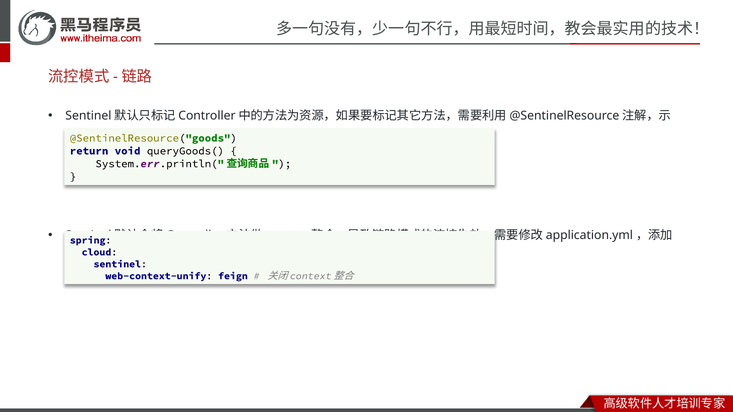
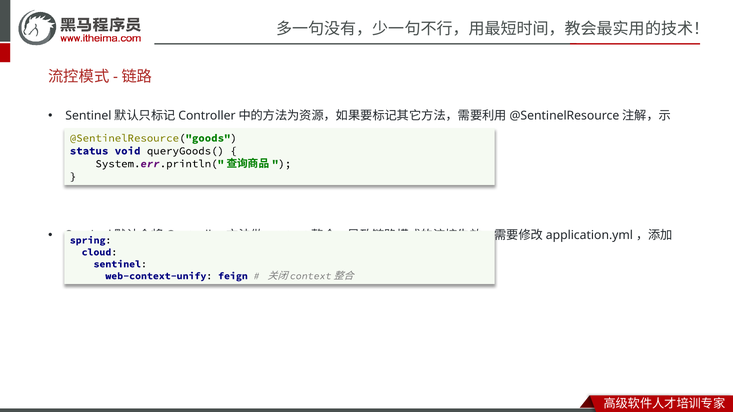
return: return -> status
